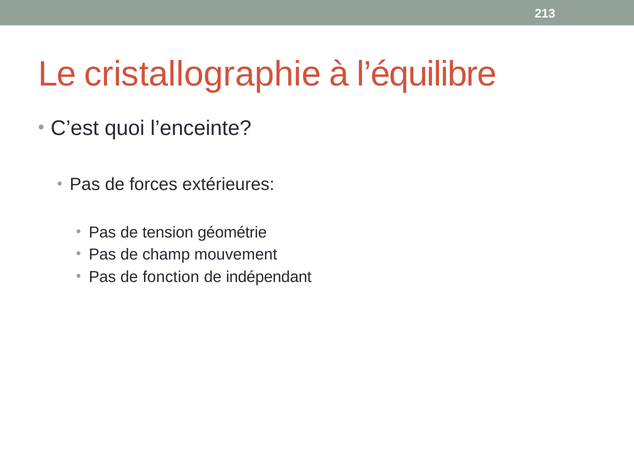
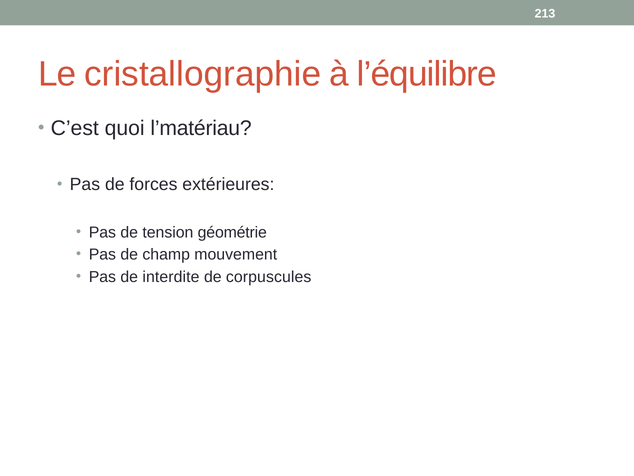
l’enceinte: l’enceinte -> l’matériau
fonction: fonction -> interdite
indépendant: indépendant -> corpuscules
